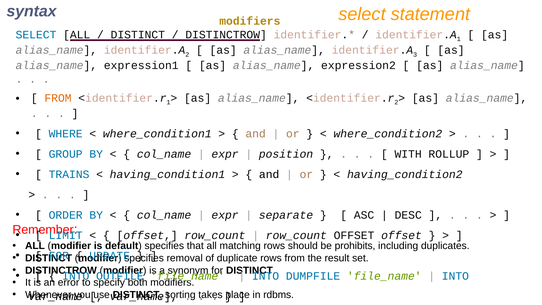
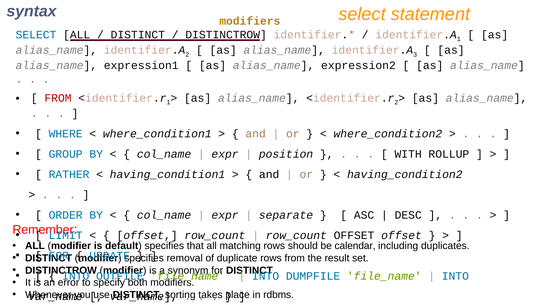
FROM at (58, 98) colour: orange -> red
TRAINS: TRAINS -> RATHER
prohibits: prohibits -> calendar
